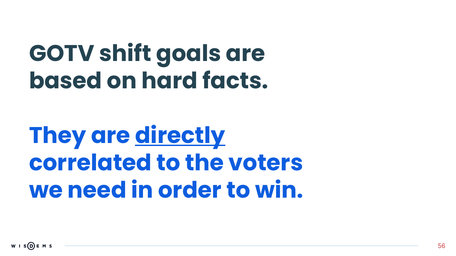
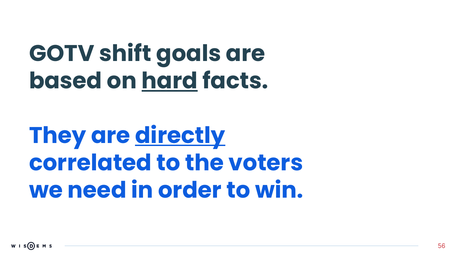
hard underline: none -> present
